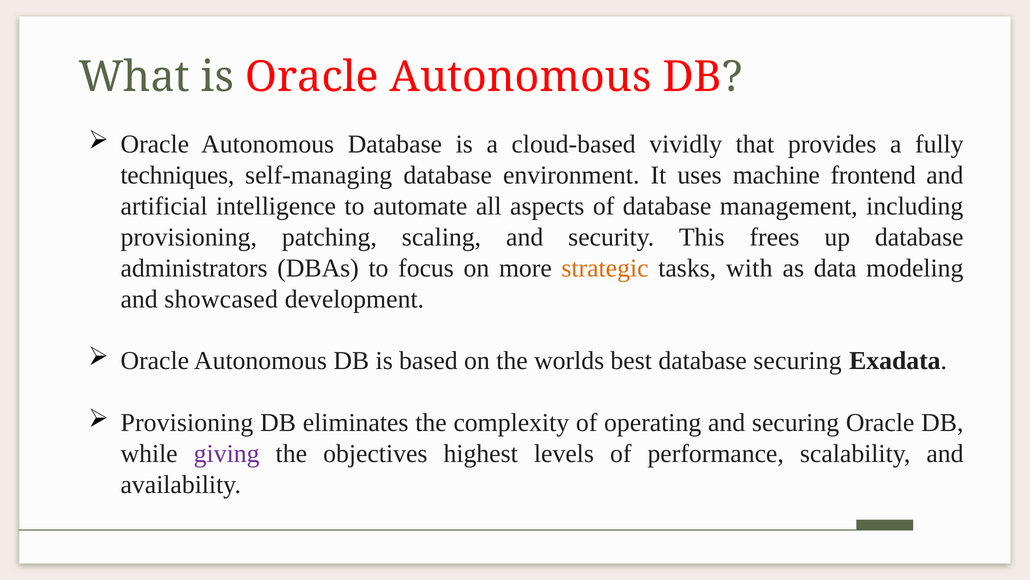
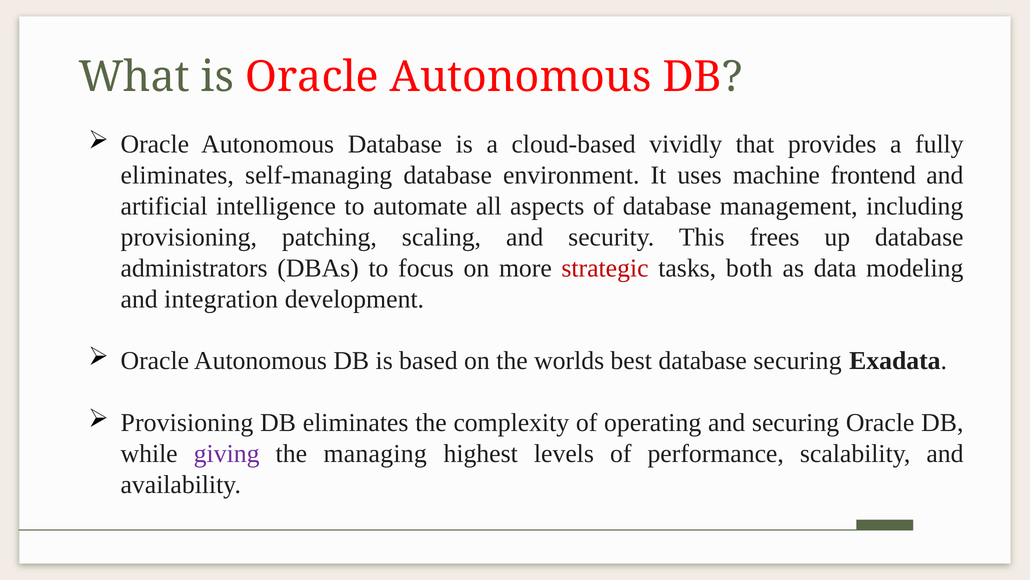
techniques at (177, 175): techniques -> eliminates
strategic colour: orange -> red
with: with -> both
showcased: showcased -> integration
objectives: objectives -> managing
